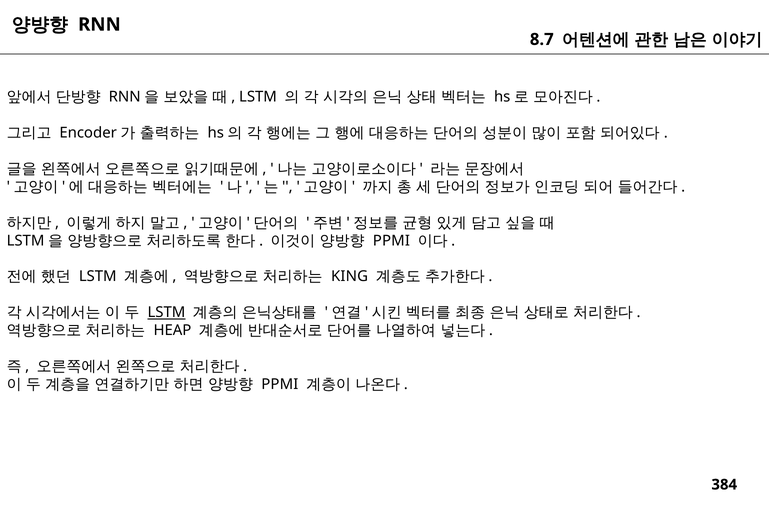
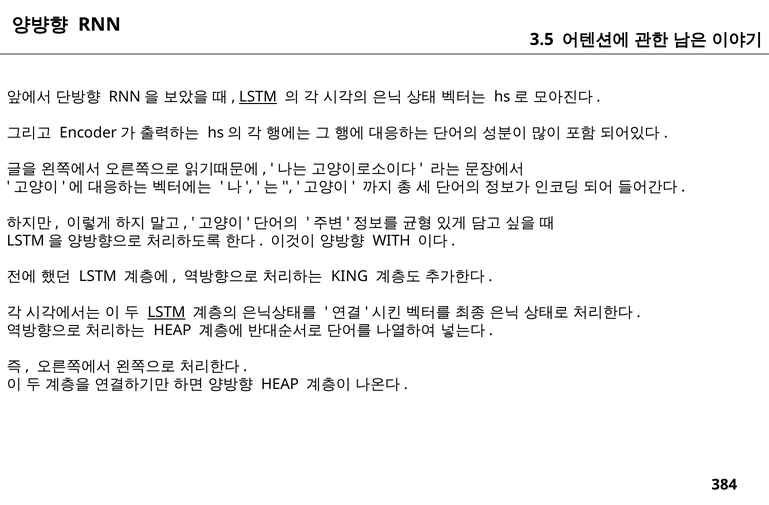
8.7: 8.7 -> 3.5
LSTM at (258, 97) underline: none -> present
PPMI at (391, 241): PPMI -> WITH
PPMI at (280, 384): PPMI -> HEAP
